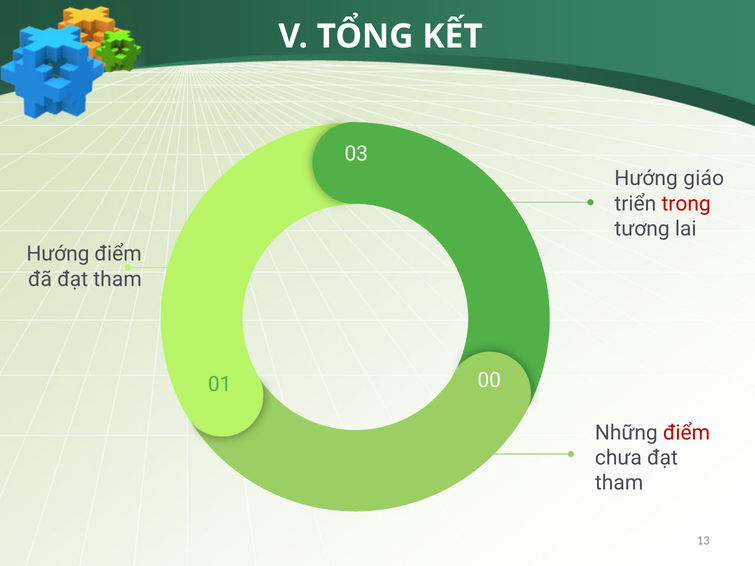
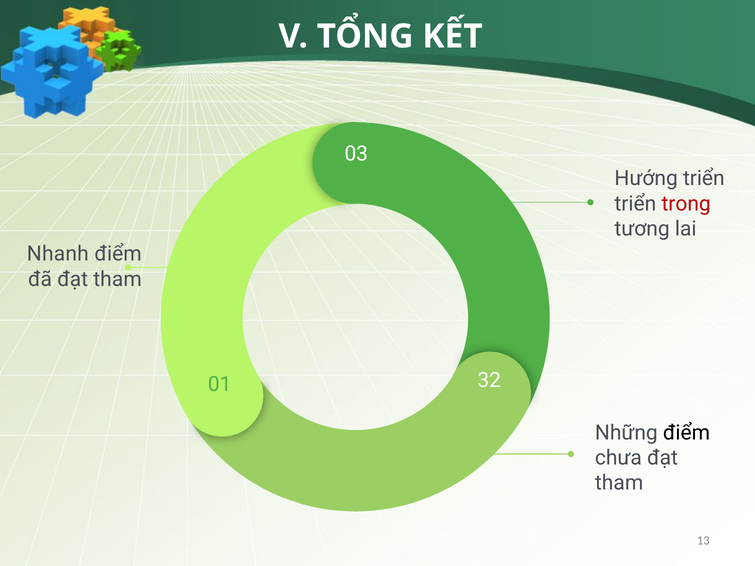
Hướng giáo: giáo -> triển
Hướng at (58, 254): Hướng -> Nhanh
00: 00 -> 32
điểm at (687, 433) colour: red -> black
